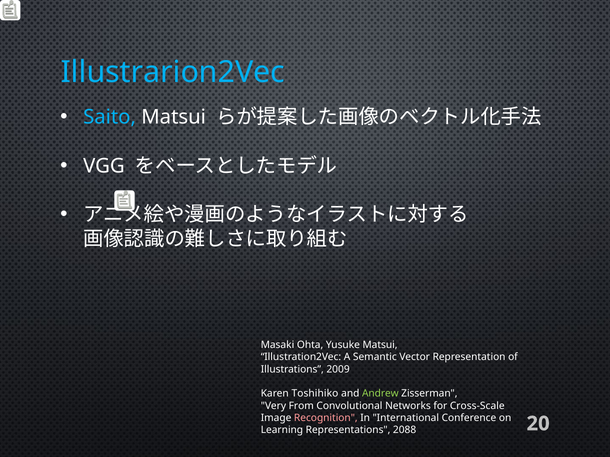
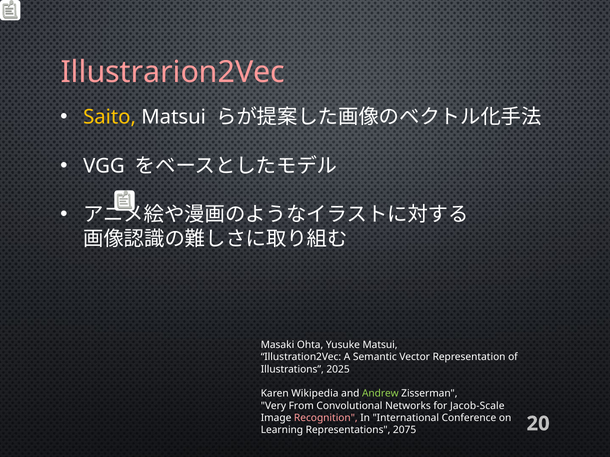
Illustrarion2Vec colour: light blue -> pink
Saito colour: light blue -> yellow
2009: 2009 -> 2025
Toshihiko: Toshihiko -> Wikipedia
Cross-Scale: Cross-Scale -> Jacob-Scale
2088: 2088 -> 2075
